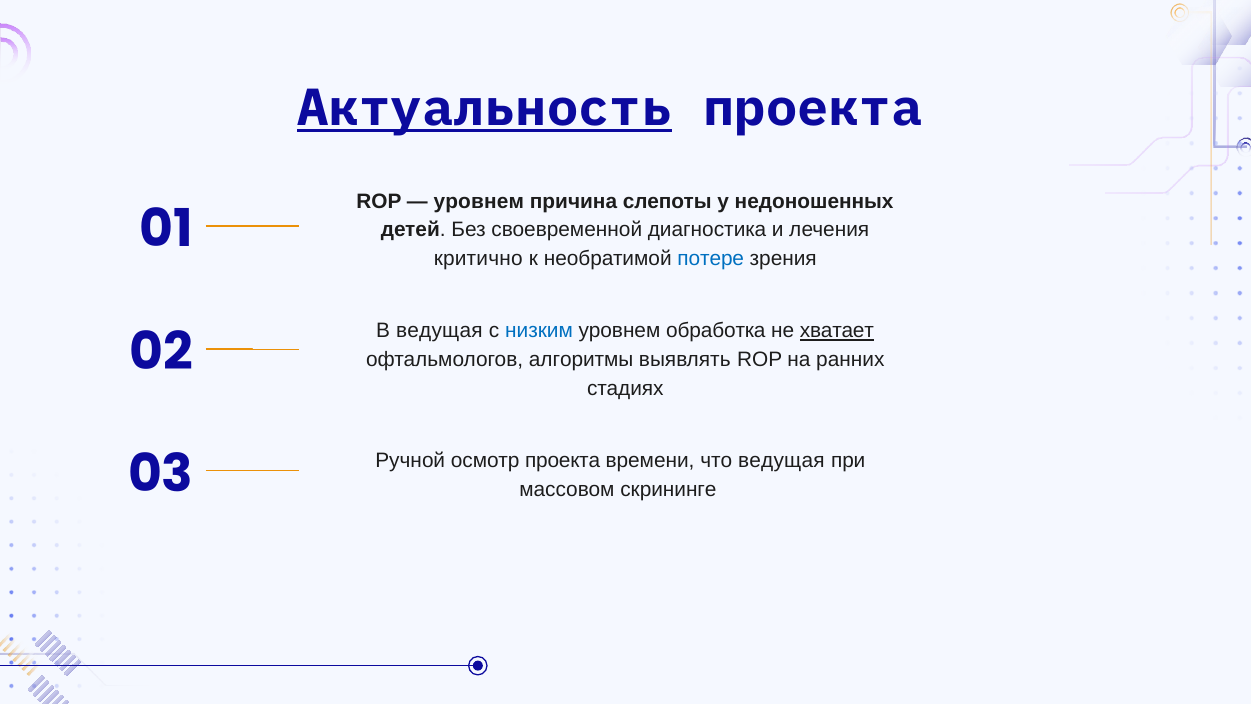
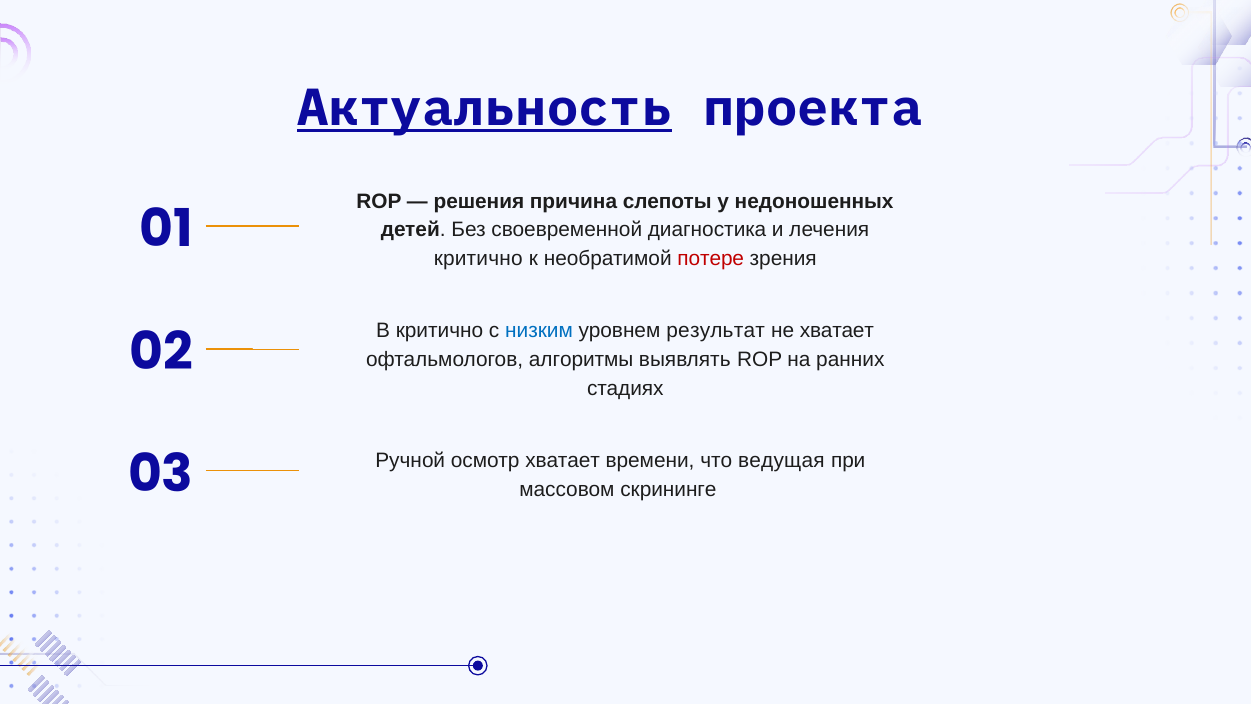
уровнем at (479, 201): уровнем -> решения
потере colour: blue -> red
В ведущая: ведущая -> критично
обработка: обработка -> результат
хватает at (837, 331) underline: present -> none
осмотр проекта: проекта -> хватает
